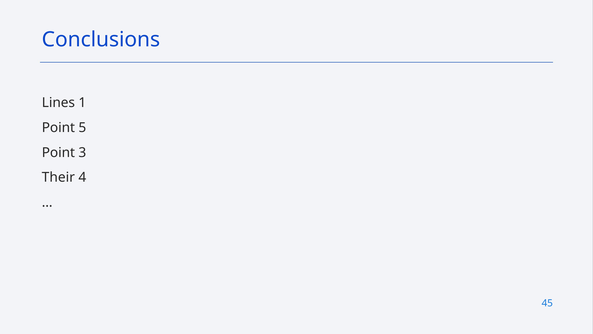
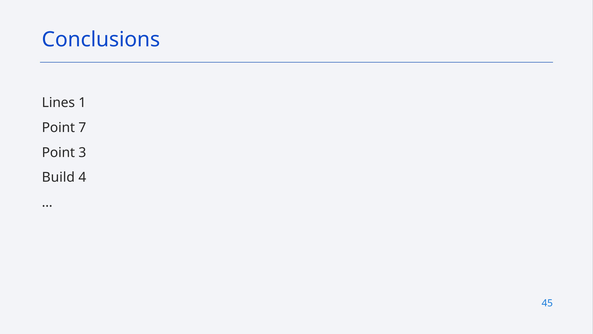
5: 5 -> 7
Their: Their -> Build
